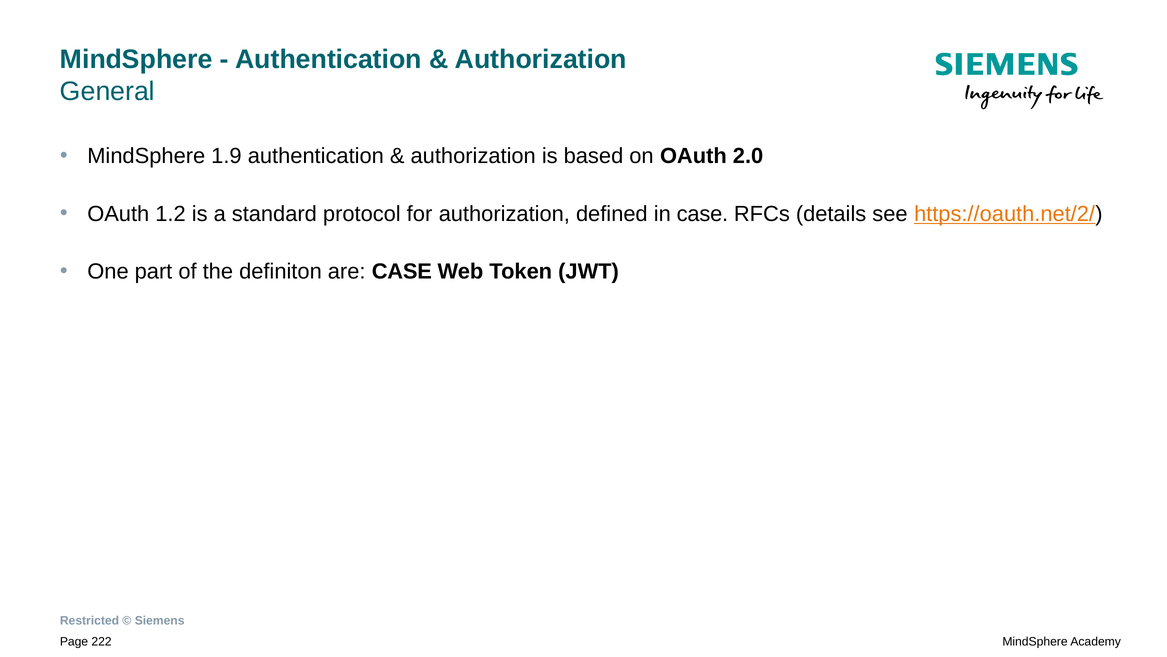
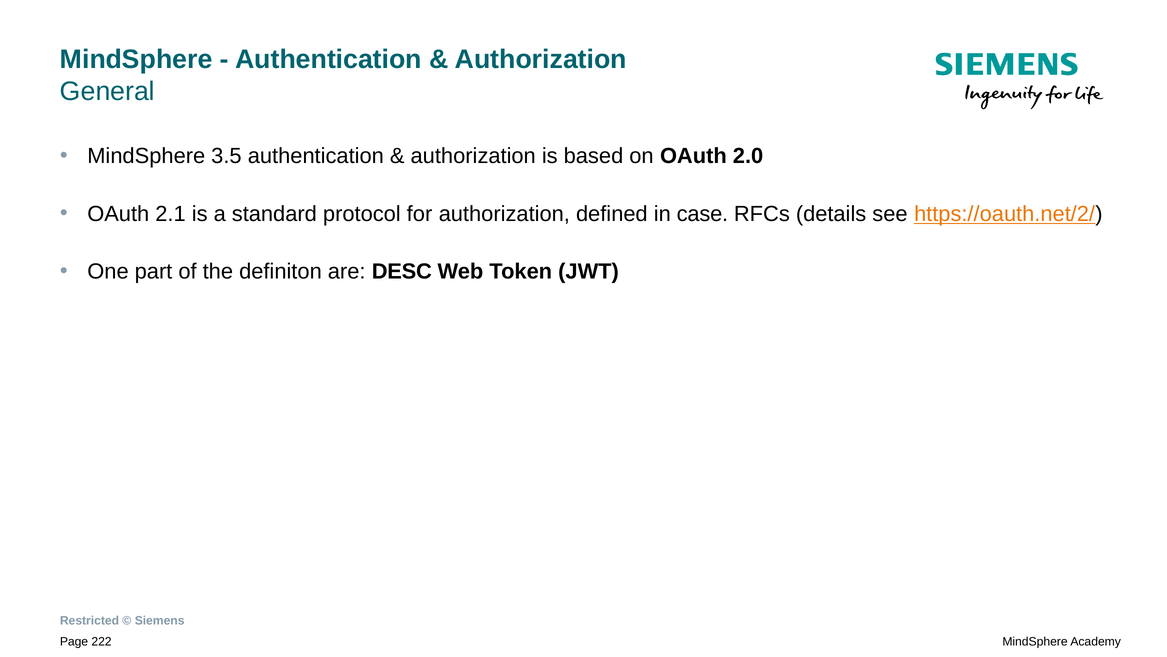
1.9: 1.9 -> 3.5
1.2: 1.2 -> 2.1
are CASE: CASE -> DESC
